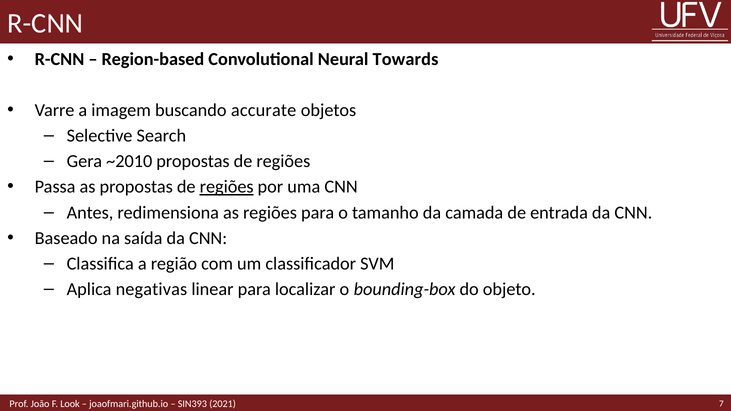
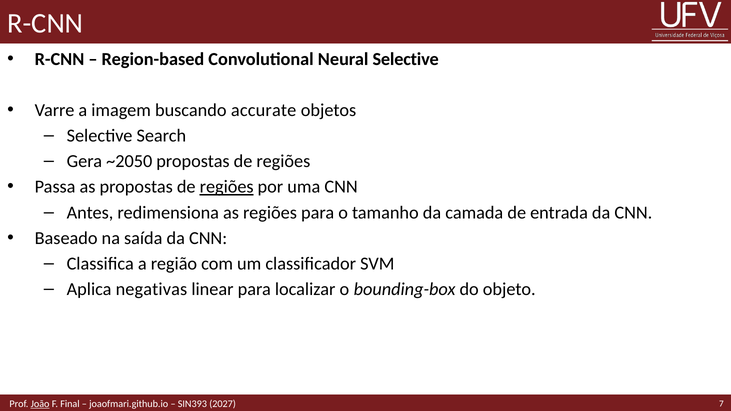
Neural Towards: Towards -> Selective
~2010: ~2010 -> ~2050
João underline: none -> present
Look: Look -> Final
2021: 2021 -> 2027
